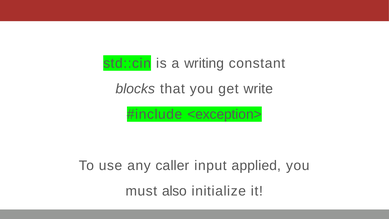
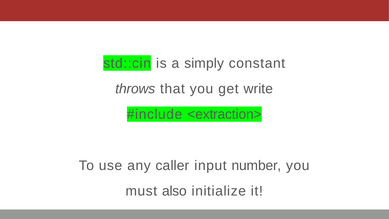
writing: writing -> simply
blocks: blocks -> throws
<exception>: <exception> -> <extraction>
applied: applied -> number
